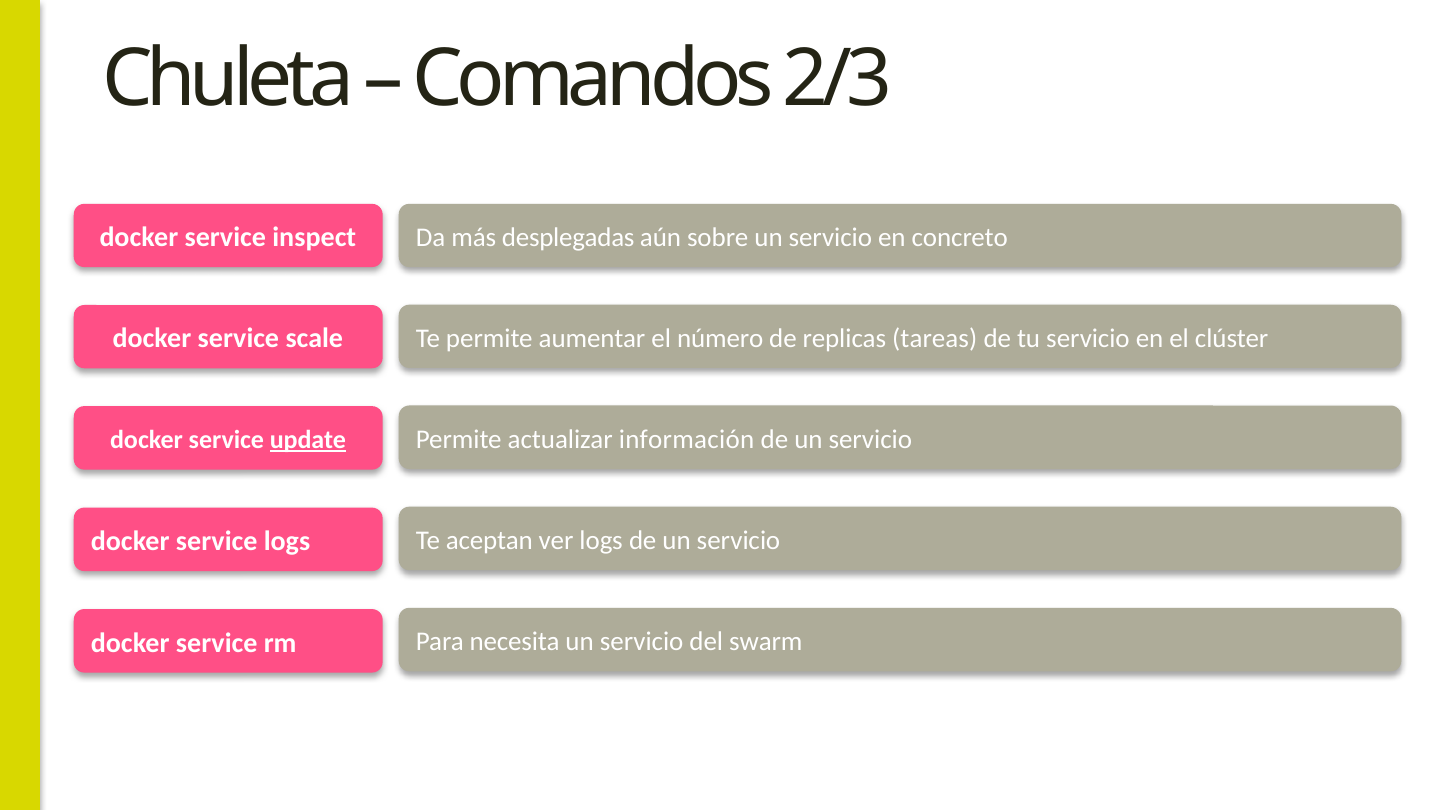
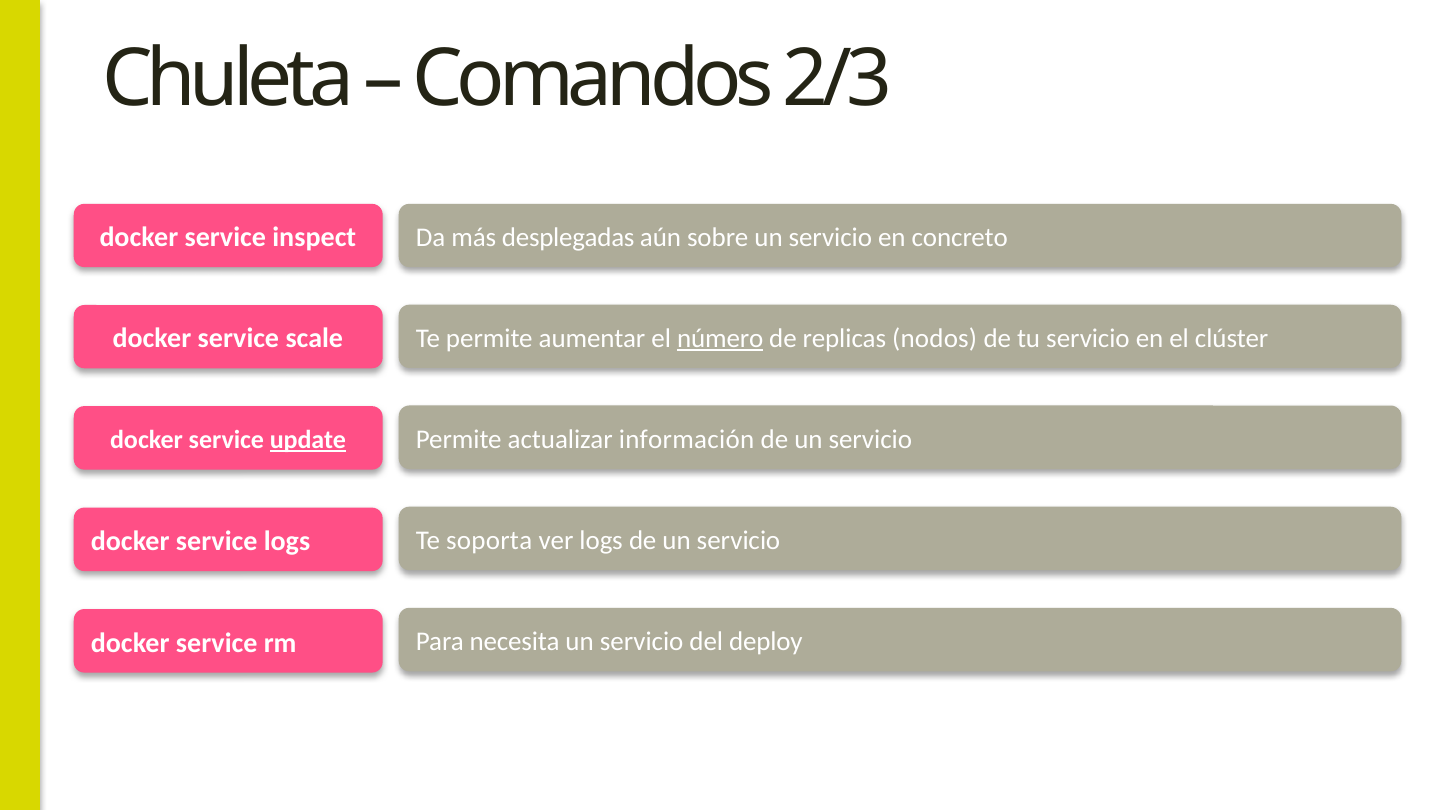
número underline: none -> present
tareas: tareas -> nodos
aceptan: aceptan -> soporta
swarm: swarm -> deploy
